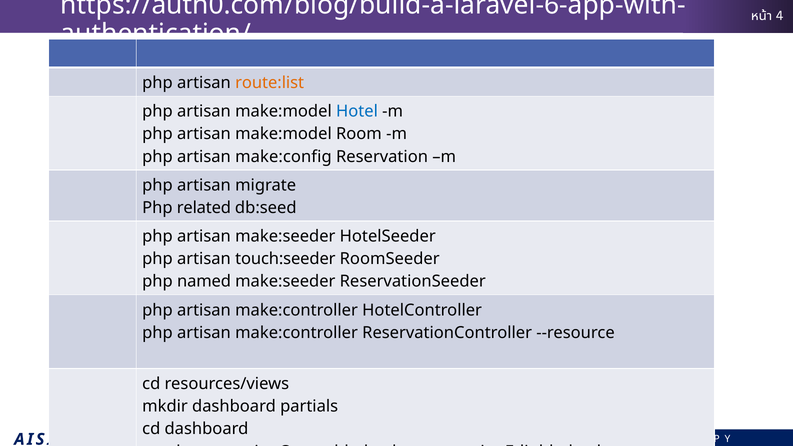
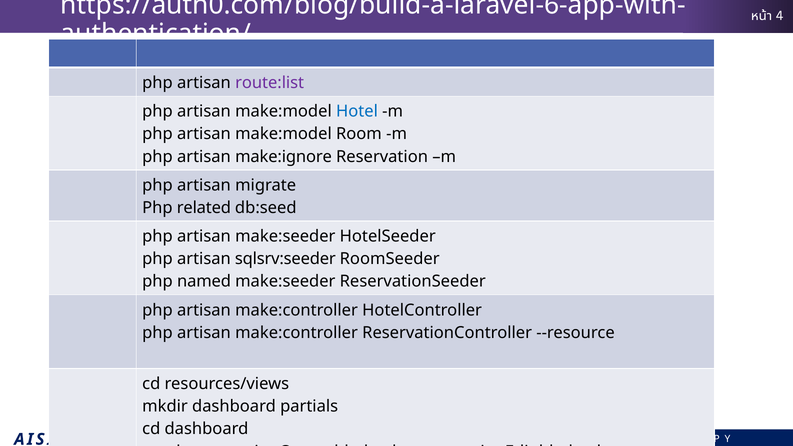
route:list colour: orange -> purple
make:config: make:config -> make:ignore
touch:seeder: touch:seeder -> sqlsrv:seeder
